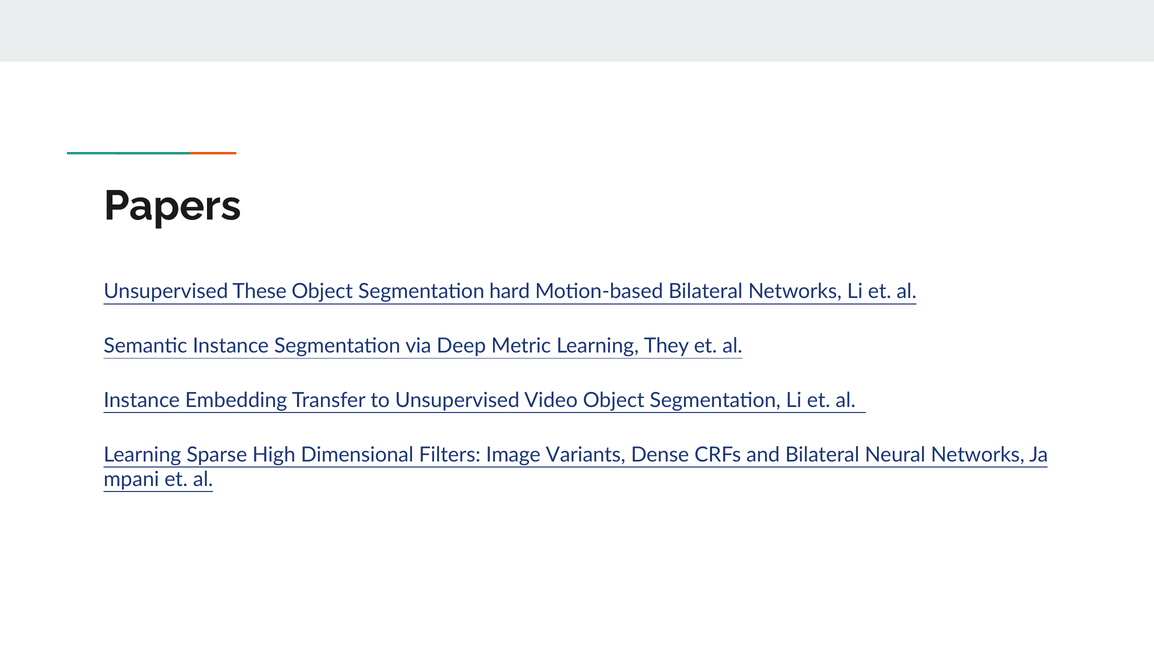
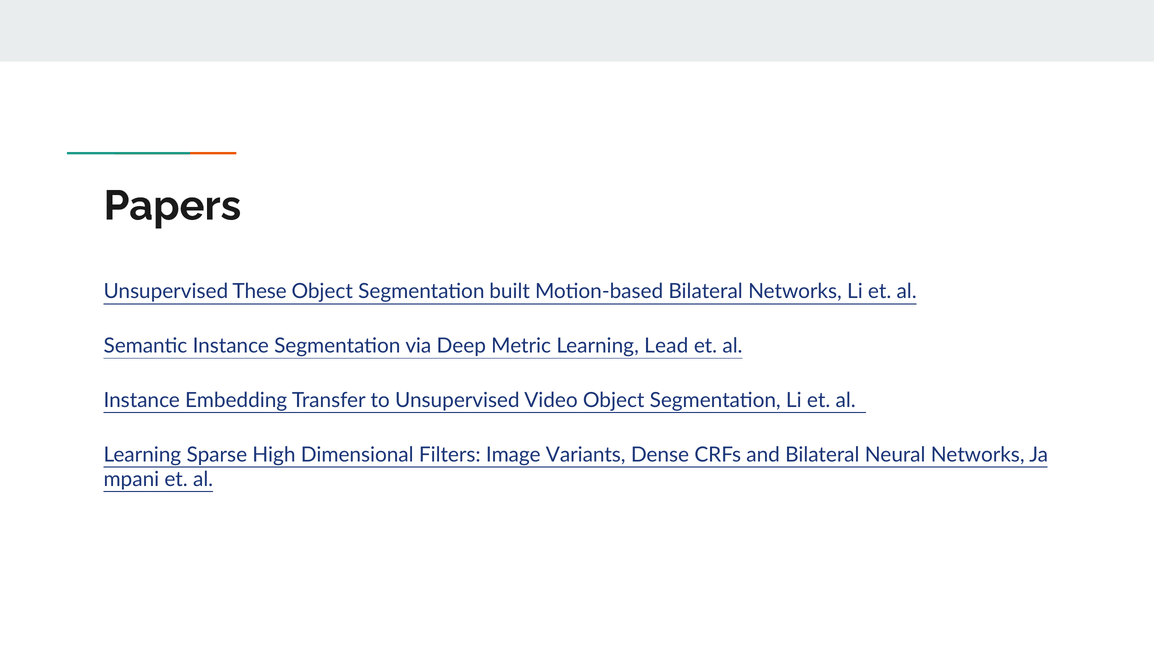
hard: hard -> built
They: They -> Lead
